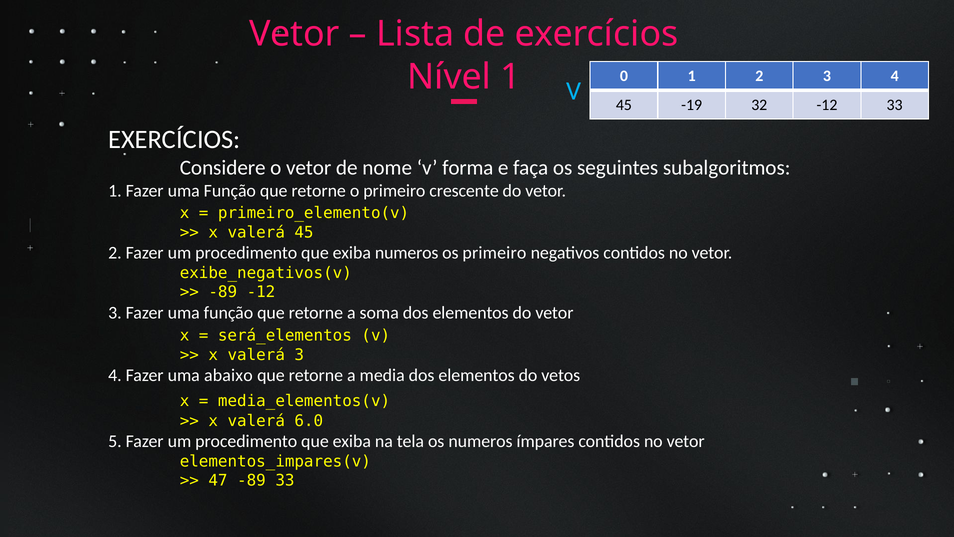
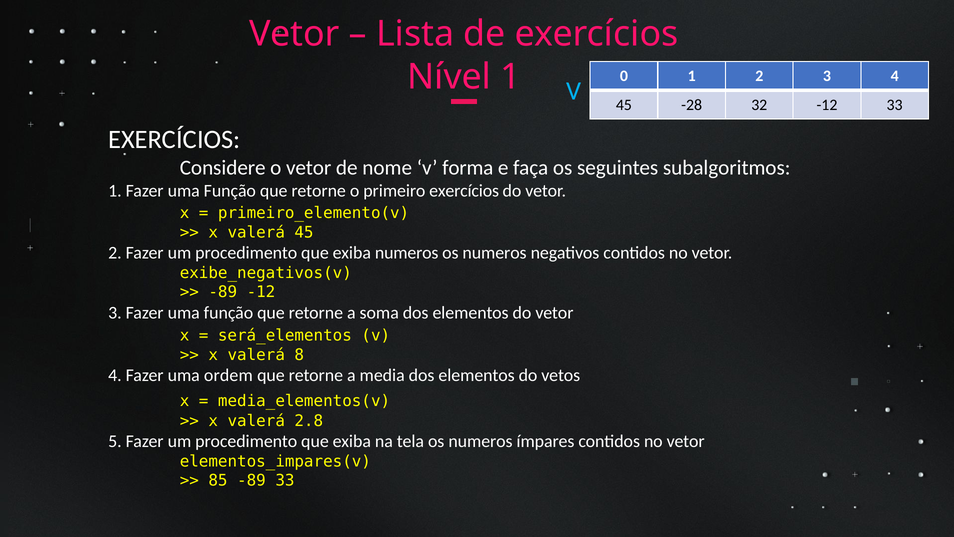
-19: -19 -> -28
primeiro crescente: crescente -> exercícios
primeiro at (494, 253): primeiro -> numeros
valerá 3: 3 -> 8
abaixo: abaixo -> ordem
6.0: 6.0 -> 2.8
47: 47 -> 85
